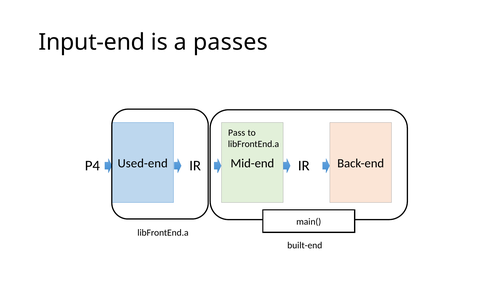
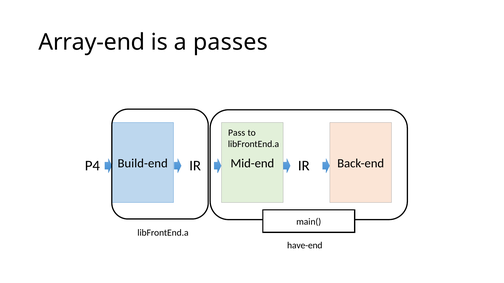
Input-end: Input-end -> Array-end
Used-end: Used-end -> Build-end
built-end: built-end -> have-end
